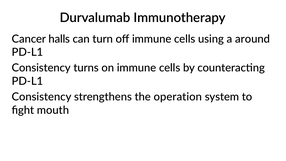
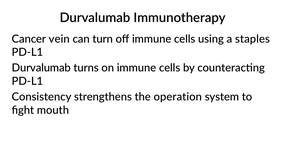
halls: halls -> vein
around: around -> staples
Consistency at (41, 68): Consistency -> Durvalumab
